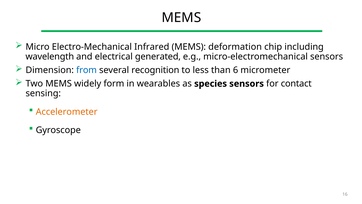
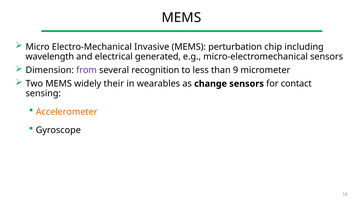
Infrared: Infrared -> Invasive
deformation: deformation -> perturbation
from colour: blue -> purple
6: 6 -> 9
form: form -> their
species: species -> change
